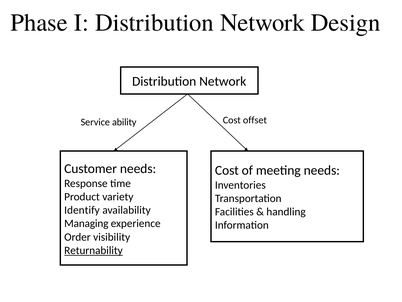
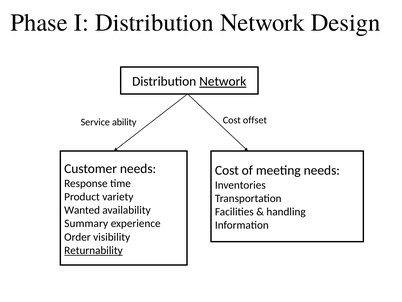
Network at (223, 81) underline: none -> present
Identify: Identify -> Wanted
Managing: Managing -> Summary
